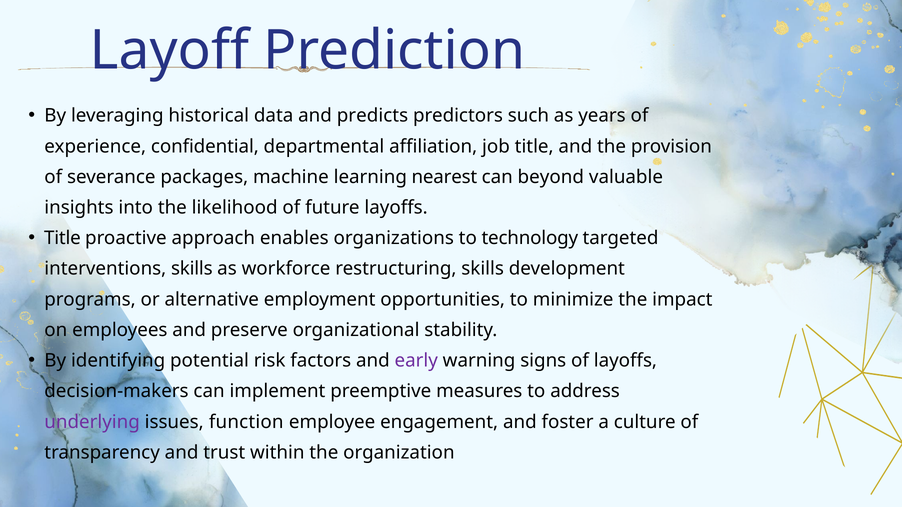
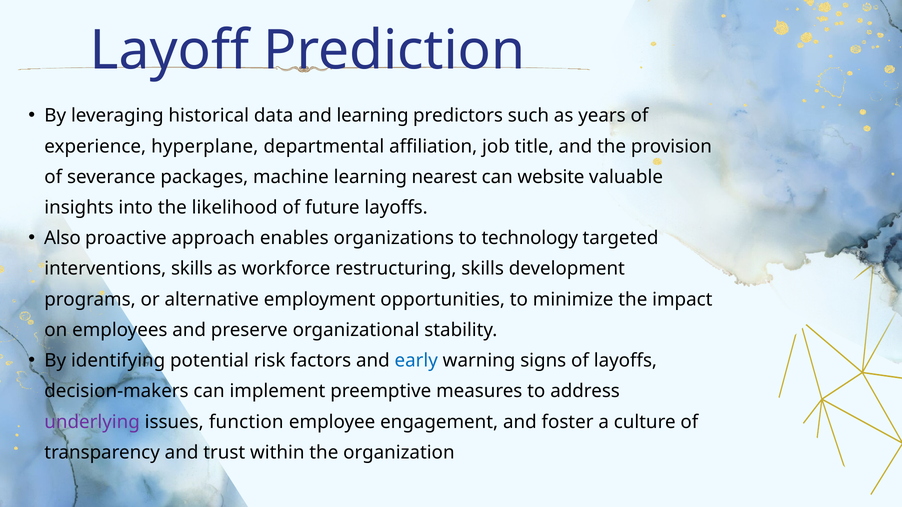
and predicts: predicts -> learning
confidential: confidential -> hyperplane
beyond: beyond -> website
Title at (62, 238): Title -> Also
early colour: purple -> blue
